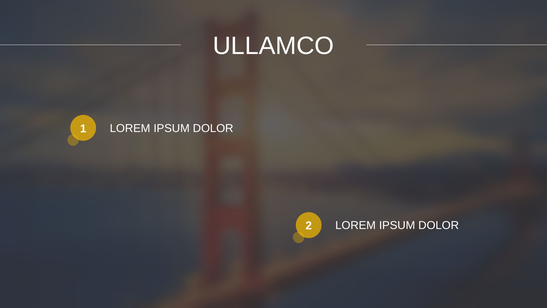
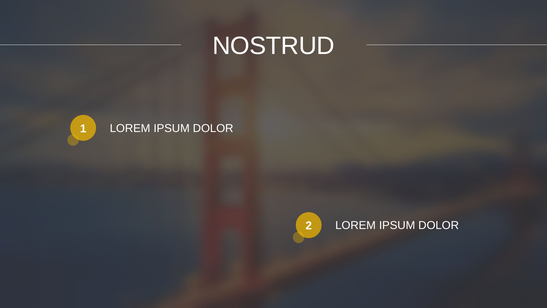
ULLAMCO: ULLAMCO -> NOSTRUD
